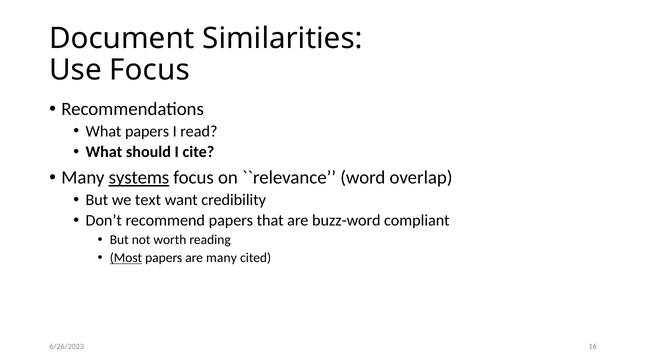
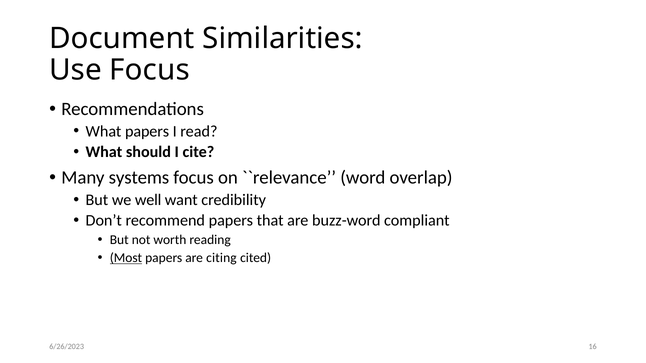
systems underline: present -> none
text: text -> well
are many: many -> citing
